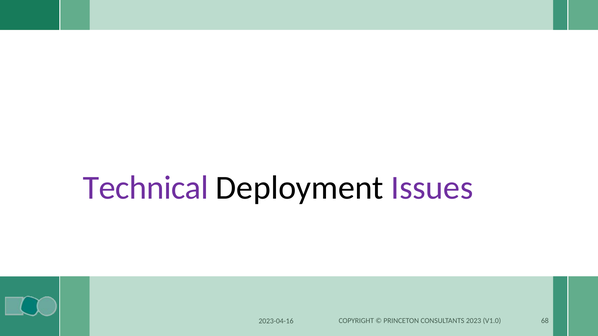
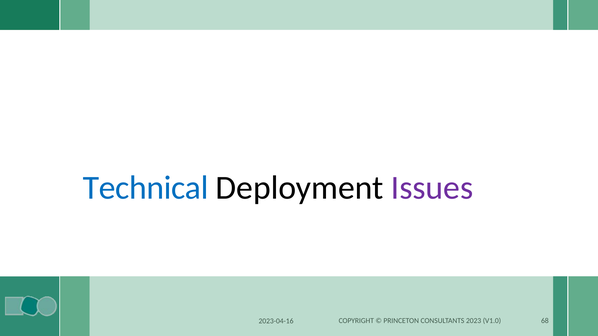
Technical colour: purple -> blue
